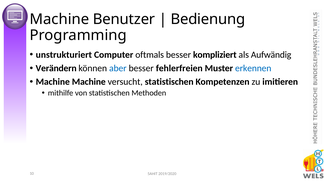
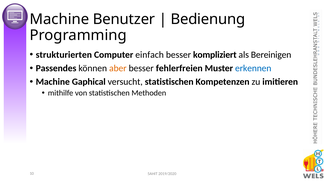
unstrukturiert: unstrukturiert -> strukturierten
oftmals: oftmals -> einfach
Aufwändig: Aufwändig -> Bereinigen
Verändern: Verändern -> Passendes
aber colour: blue -> orange
Machine Machine: Machine -> Gaphical
